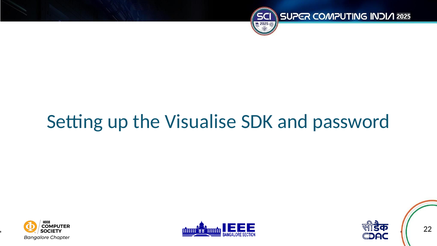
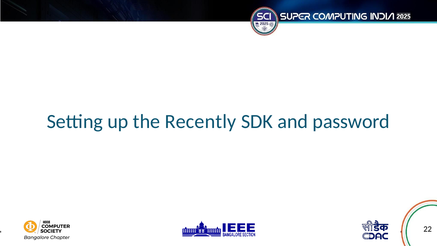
Visualise: Visualise -> Recently
